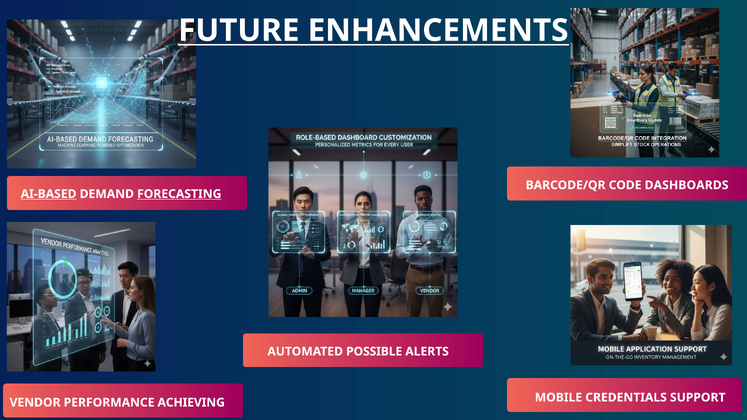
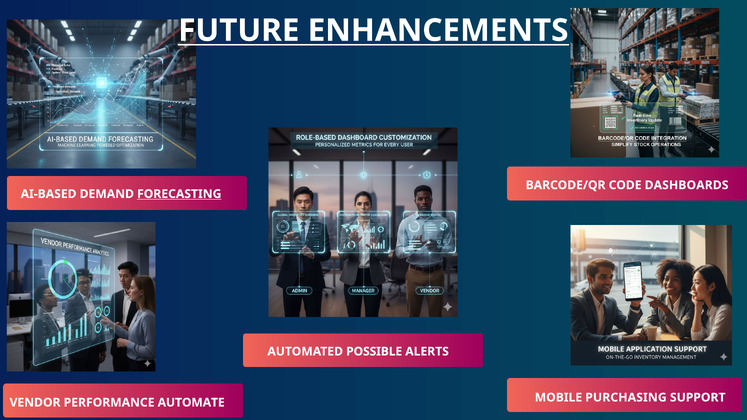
AI-BASED underline: present -> none
CREDENTIALS: CREDENTIALS -> PURCHASING
ACHIEVING: ACHIEVING -> AUTOMATE
